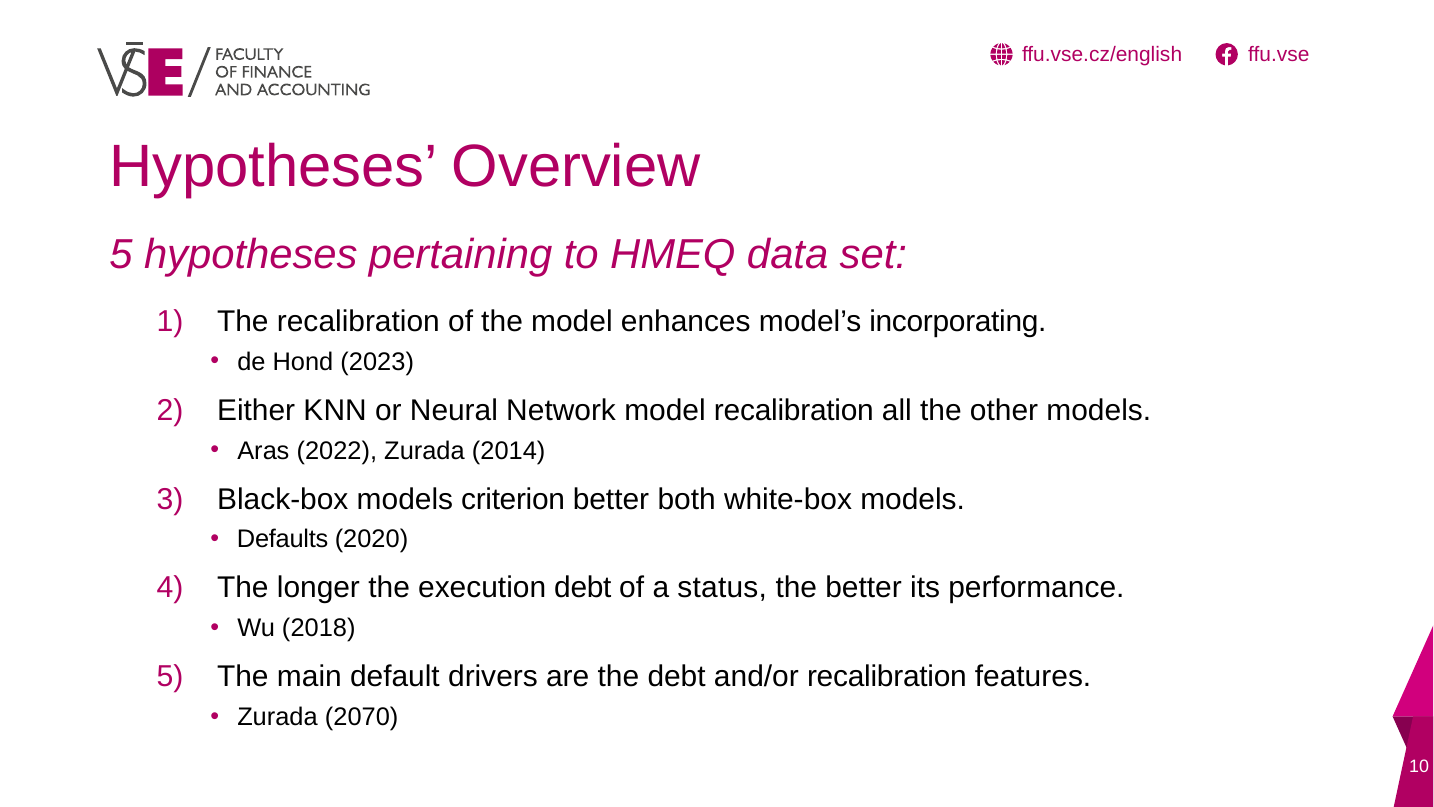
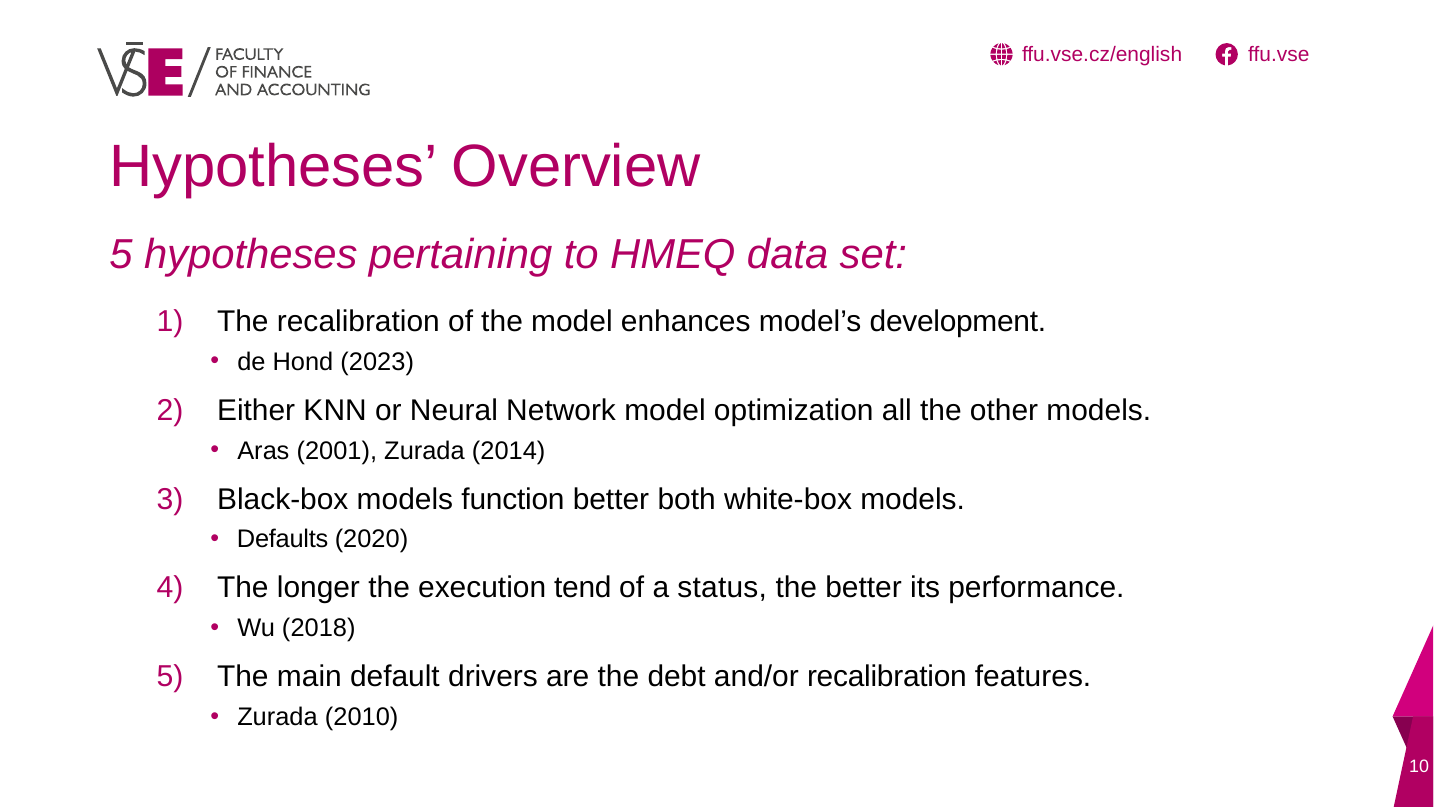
incorporating: incorporating -> development
model recalibration: recalibration -> optimization
2022: 2022 -> 2001
criterion: criterion -> function
execution debt: debt -> tend
2070: 2070 -> 2010
